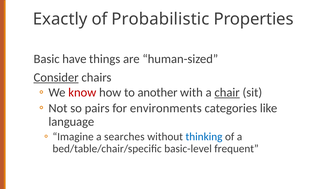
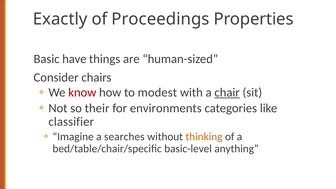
Probabilistic: Probabilistic -> Proceedings
Consider underline: present -> none
another: another -> modest
pairs: pairs -> their
language: language -> classifier
thinking colour: blue -> orange
frequent: frequent -> anything
